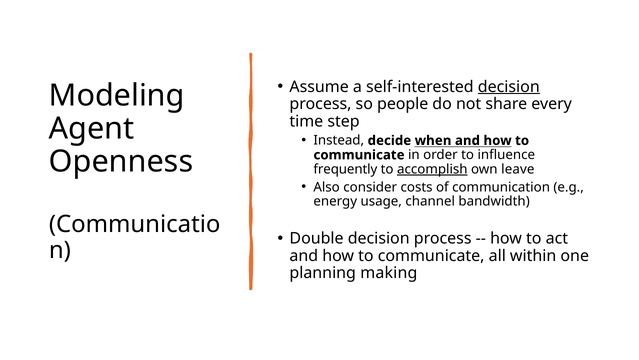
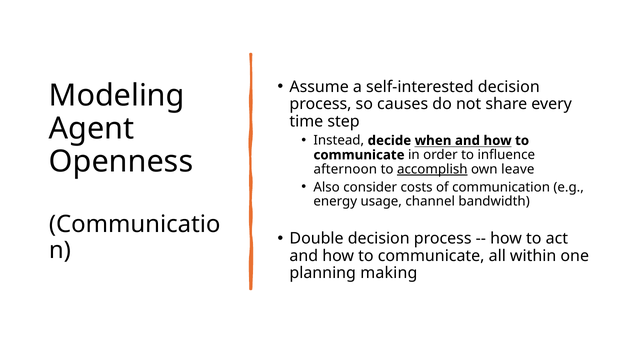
decision at (509, 87) underline: present -> none
people: people -> causes
frequently: frequently -> afternoon
